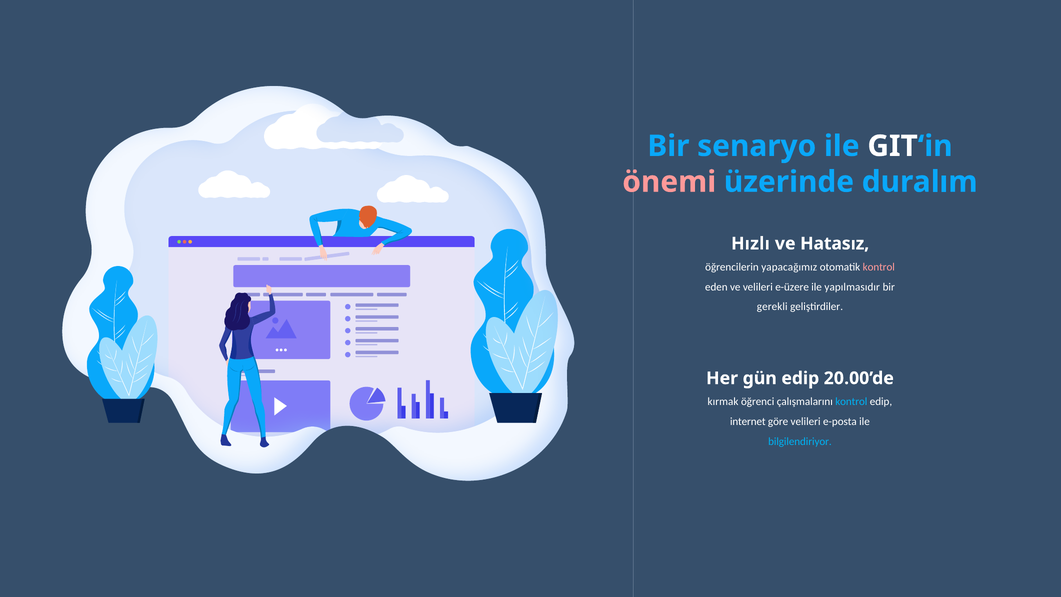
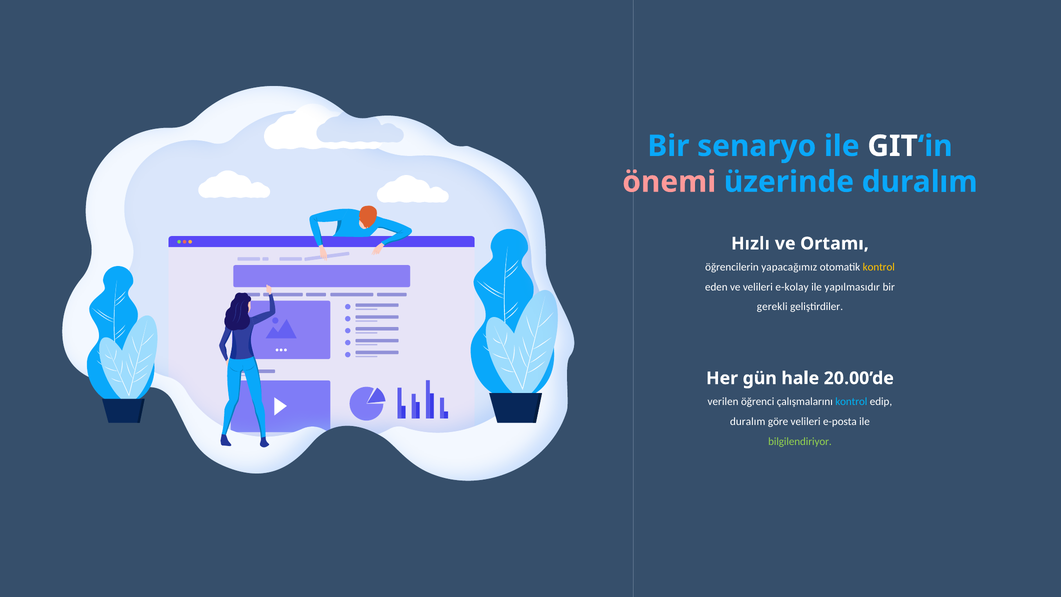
Hatasız: Hatasız -> Ortamı
kontrol at (879, 267) colour: pink -> yellow
e-üzere: e-üzere -> e-kolay
gün edip: edip -> hale
kırmak: kırmak -> verilen
internet at (748, 421): internet -> duralım
bilgilendiriyor colour: light blue -> light green
